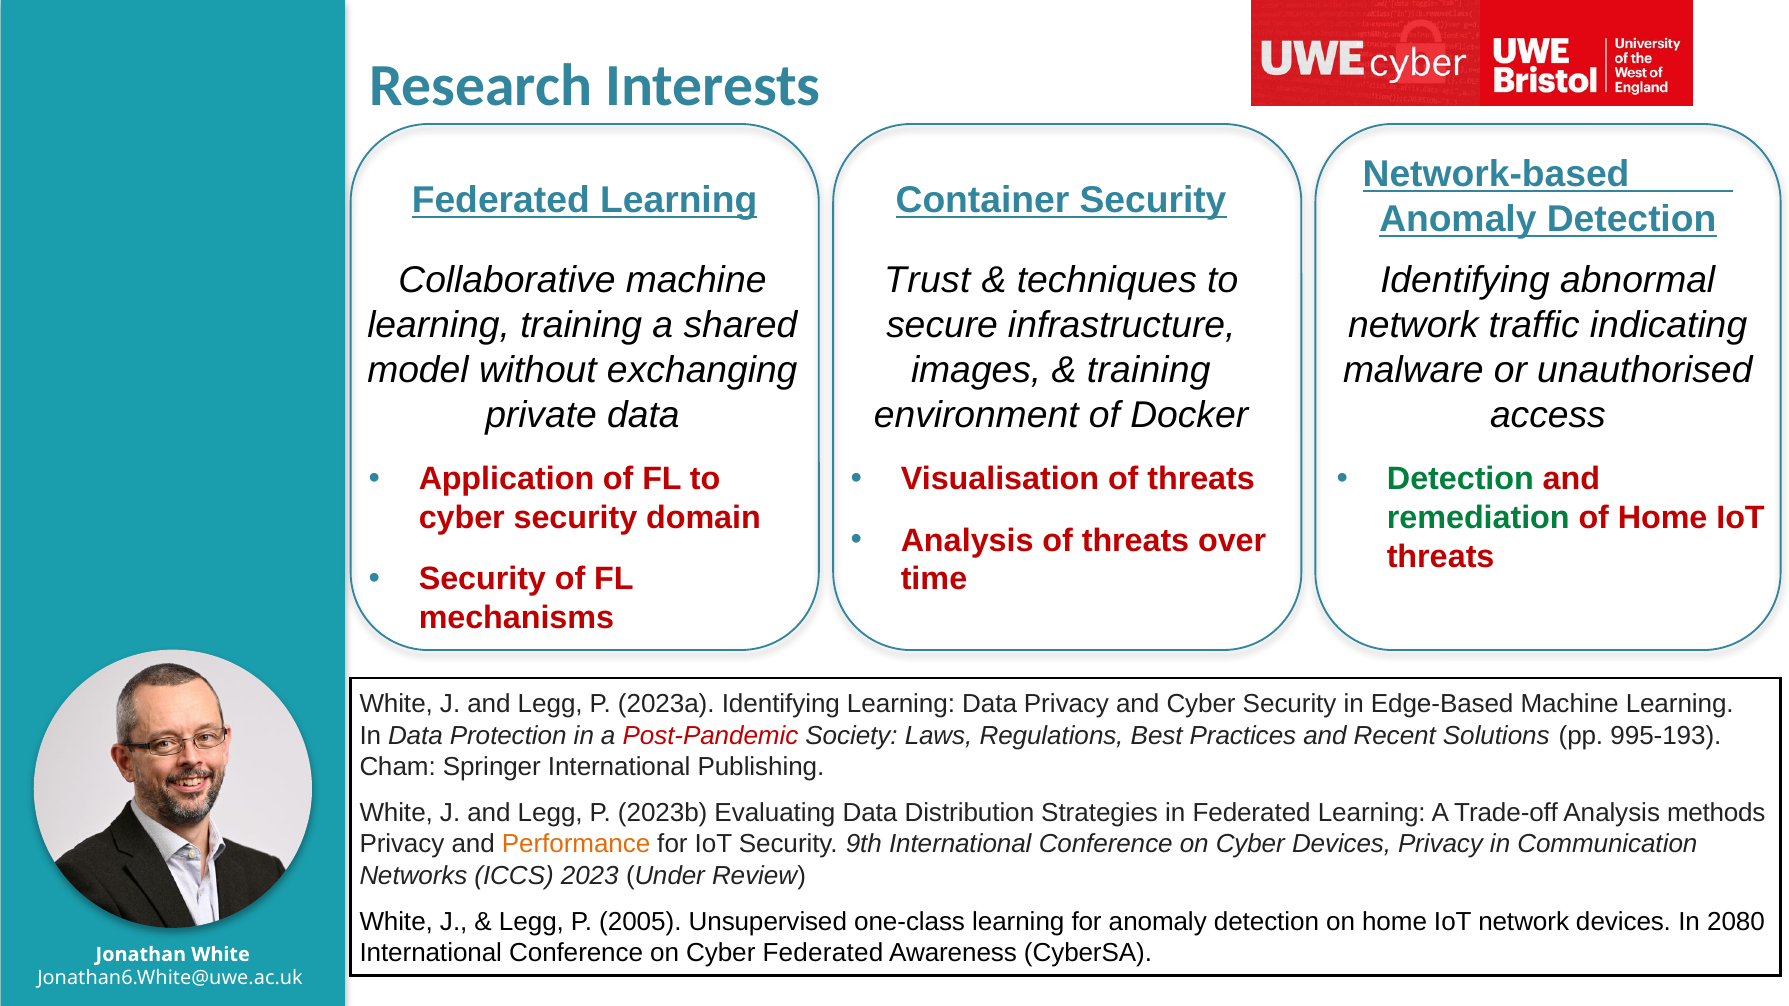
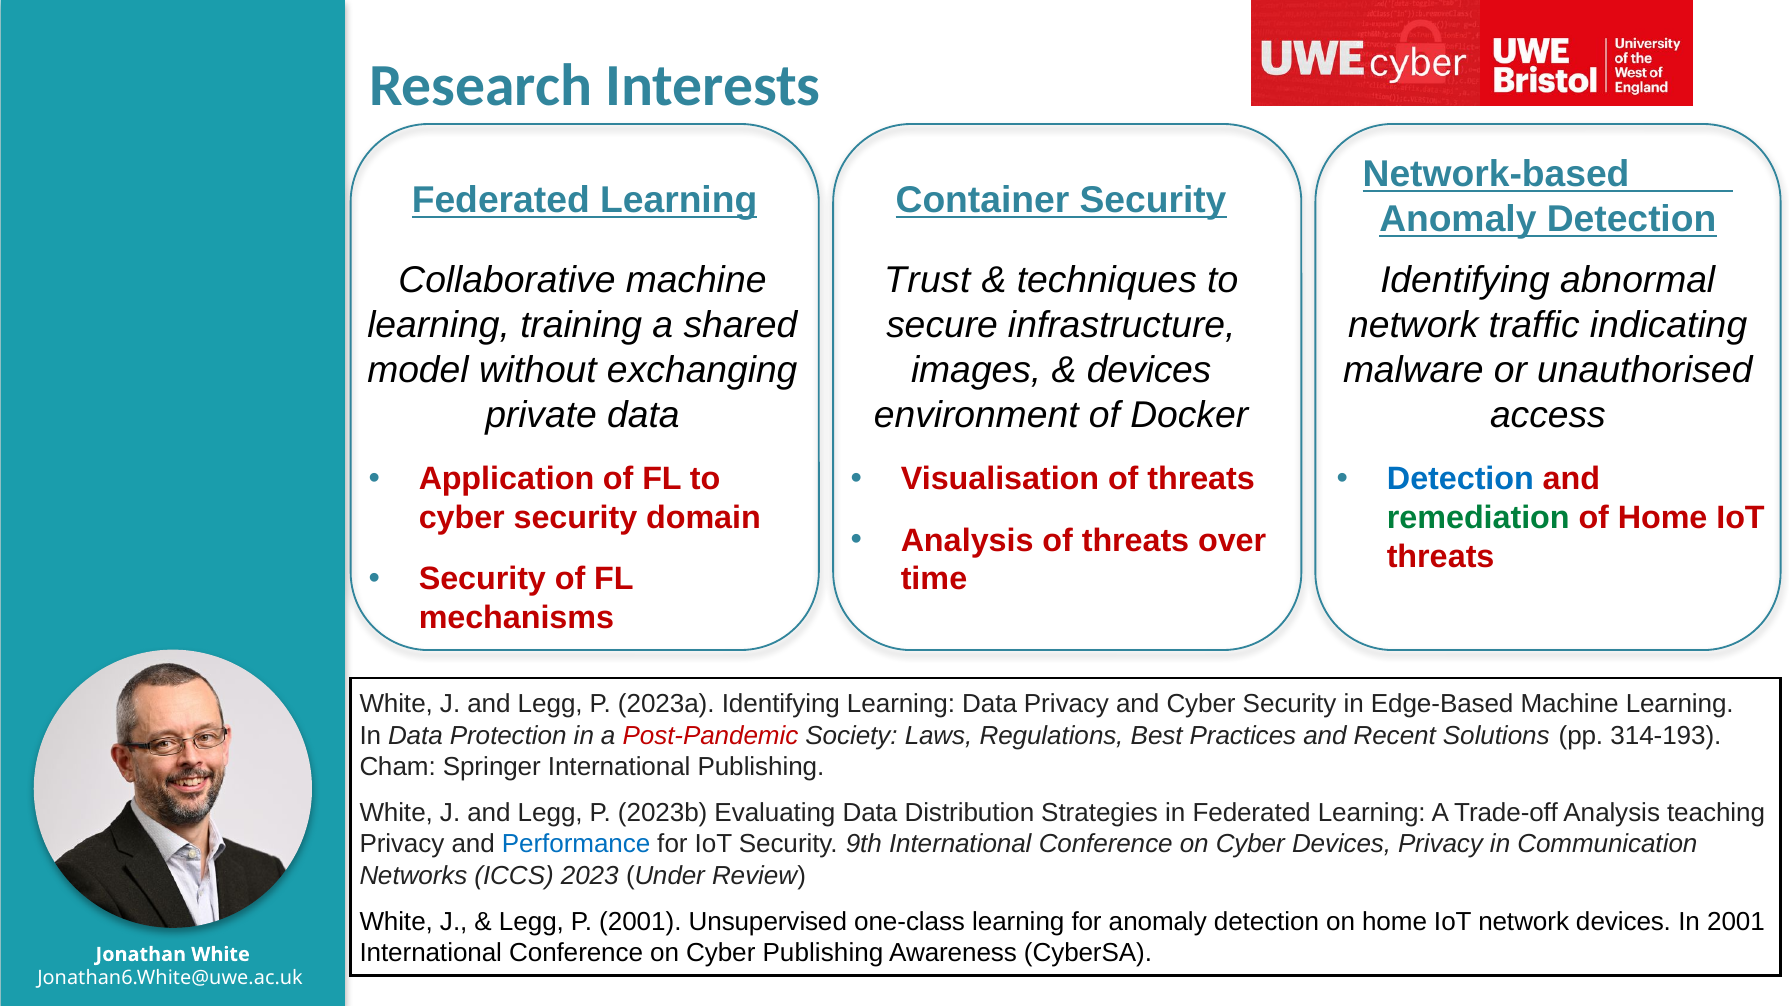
training at (1149, 370): training -> devices
Detection at (1460, 479) colour: green -> blue
995-193: 995-193 -> 314-193
methods: methods -> teaching
Performance colour: orange -> blue
P 2005: 2005 -> 2001
In 2080: 2080 -> 2001
Cyber Federated: Federated -> Publishing
